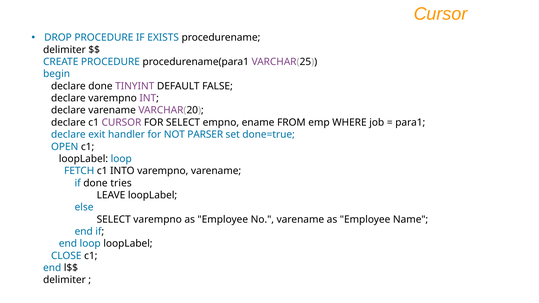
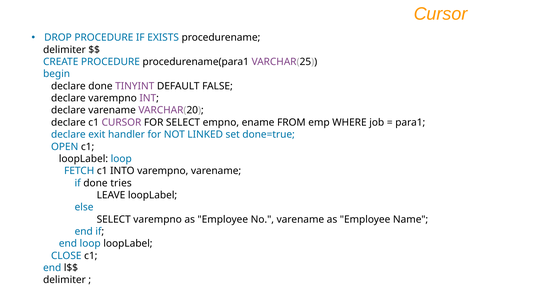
PARSER: PARSER -> LINKED
